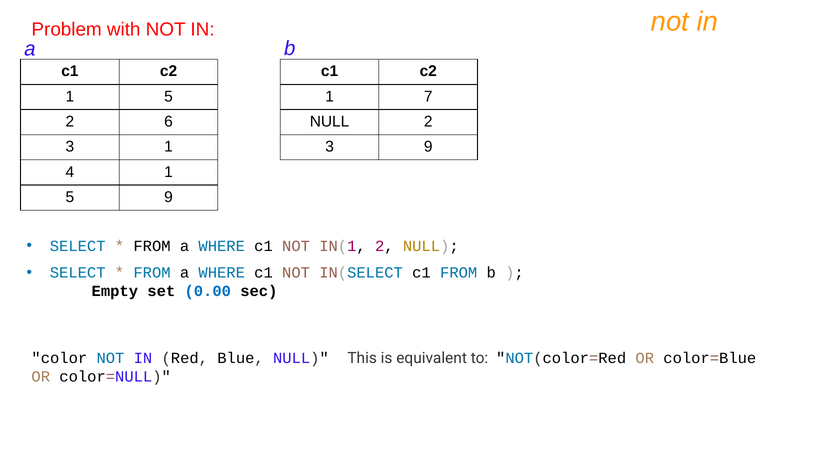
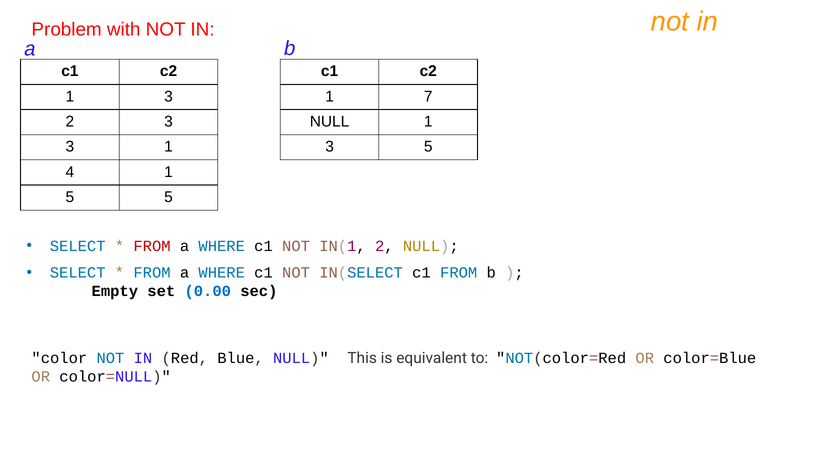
5 at (169, 96): 5 -> 3
2 6: 6 -> 3
NULL 2: 2 -> 1
3 9: 9 -> 5
5 9: 9 -> 5
FROM at (152, 246) colour: black -> red
